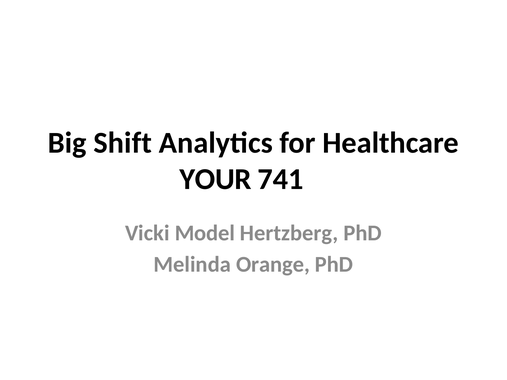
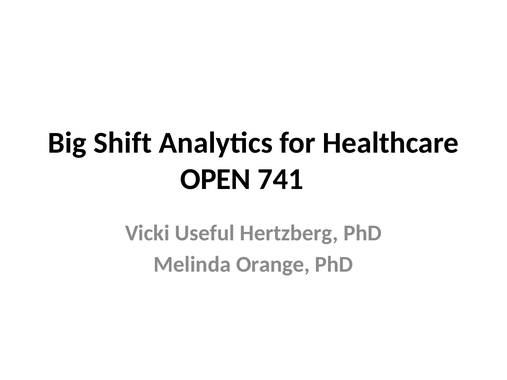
YOUR: YOUR -> OPEN
Model: Model -> Useful
